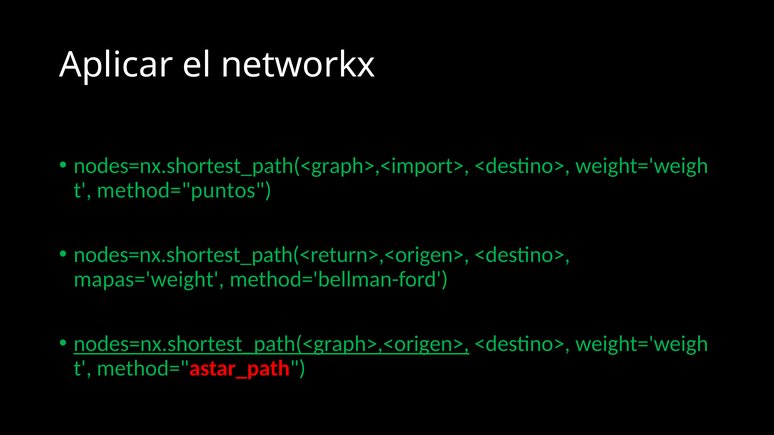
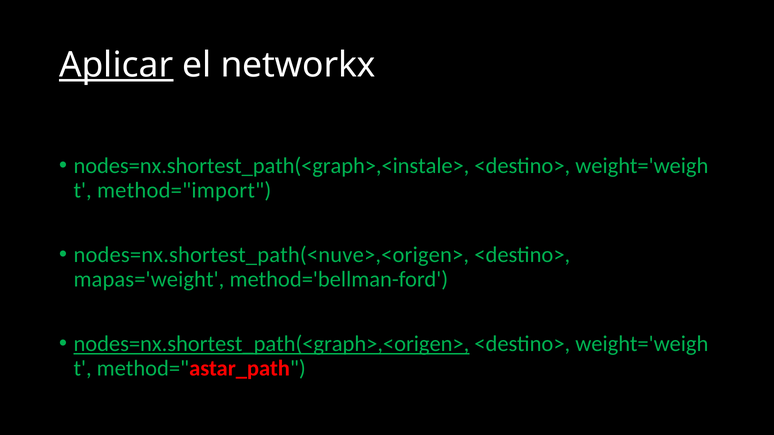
Aplicar underline: none -> present
nodes=nx.shortest_path(<graph>,<import>: nodes=nx.shortest_path(<graph>,<import> -> nodes=nx.shortest_path(<graph>,<instale>
method="puntos: method="puntos -> method="import
nodes=nx.shortest_path(<return>,<origen>: nodes=nx.shortest_path(<return>,<origen> -> nodes=nx.shortest_path(<nuve>,<origen>
